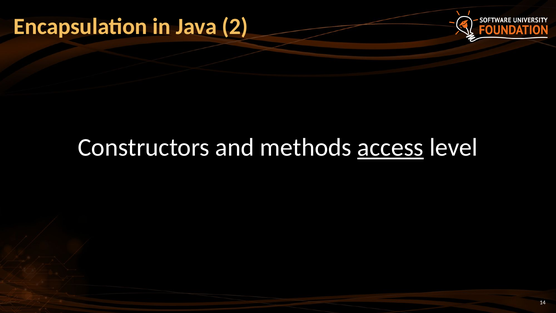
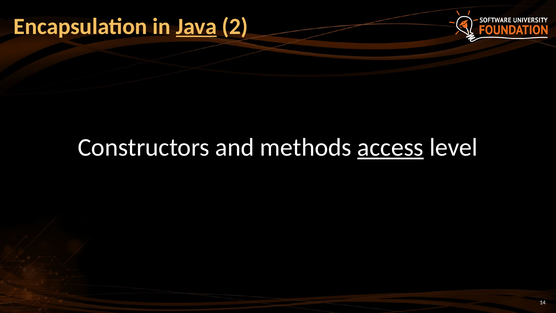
Java underline: none -> present
